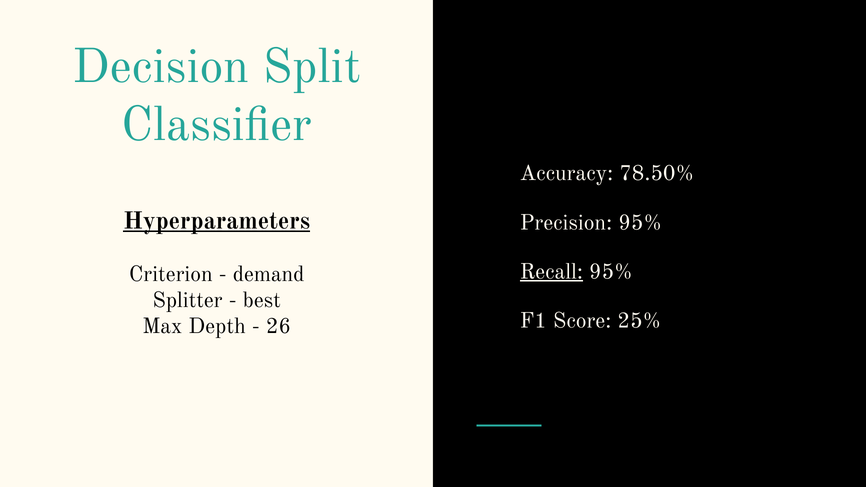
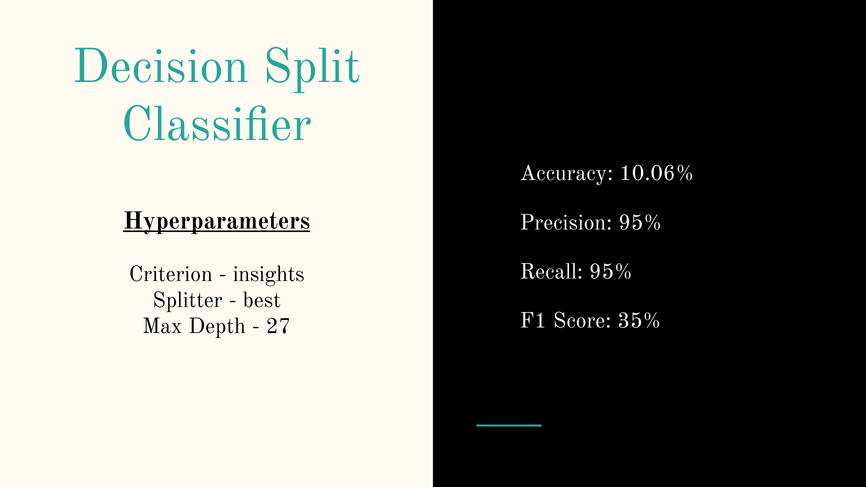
78.50%: 78.50% -> 10.06%
Recall underline: present -> none
demand: demand -> insights
25%: 25% -> 35%
26: 26 -> 27
